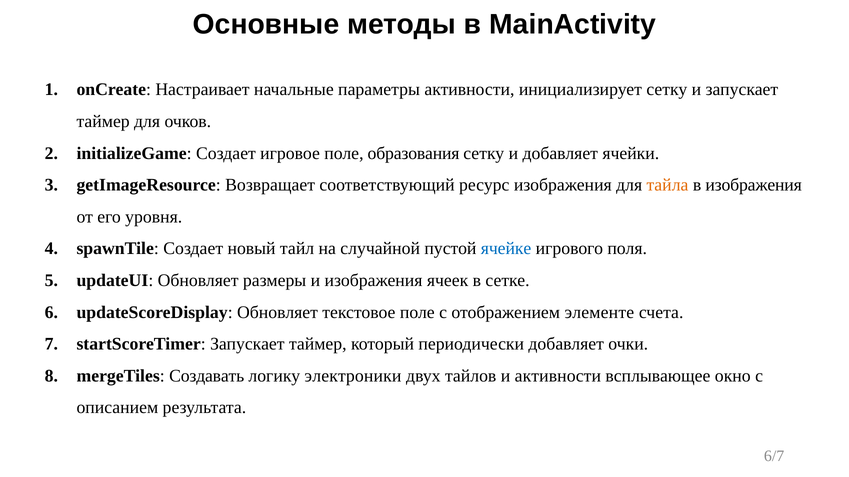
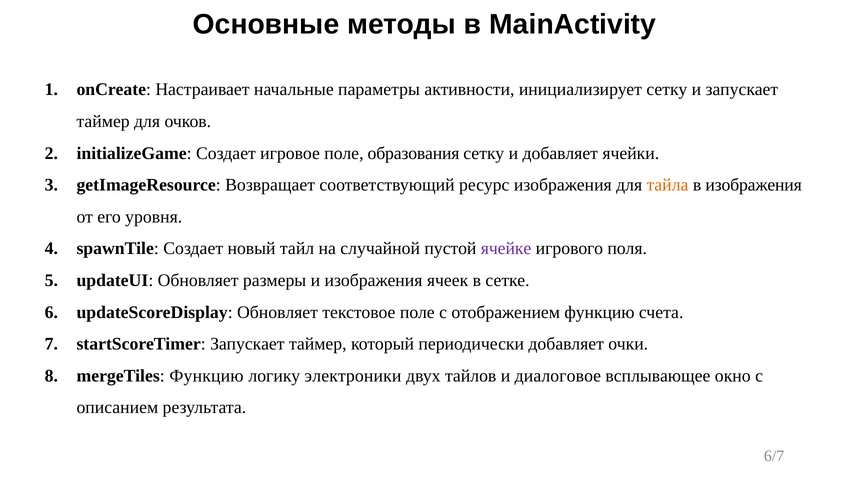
ячейке colour: blue -> purple
отображением элементе: элементе -> функцию
mergeTiles Создавать: Создавать -> Функцию
и активности: активности -> диалоговое
